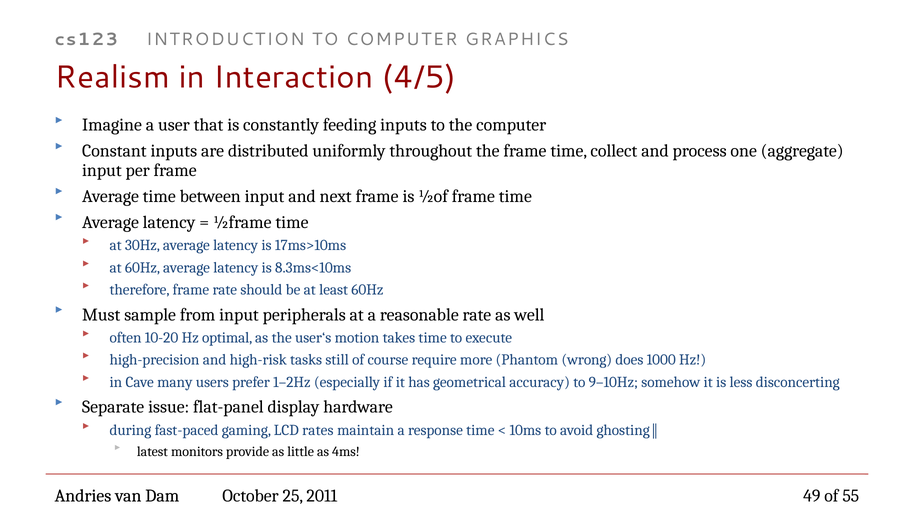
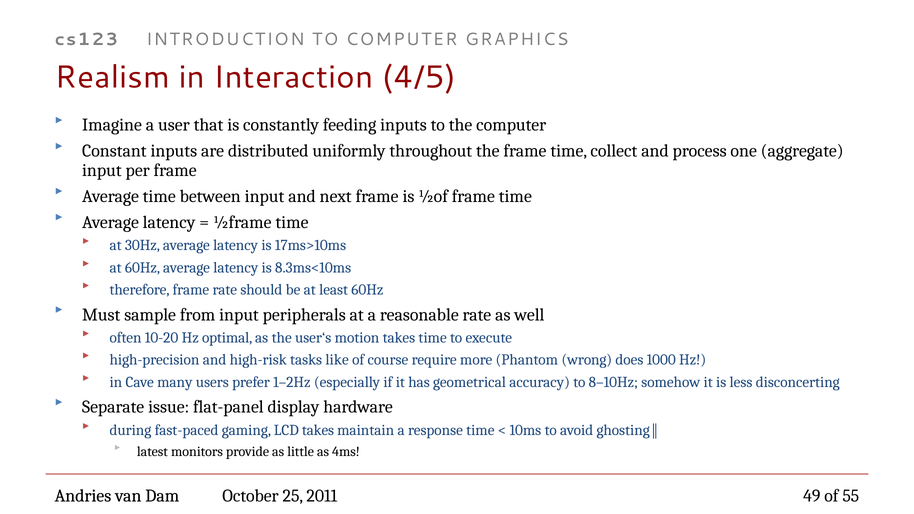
still: still -> like
9–10Hz: 9–10Hz -> 8–10Hz
LCD rates: rates -> takes
